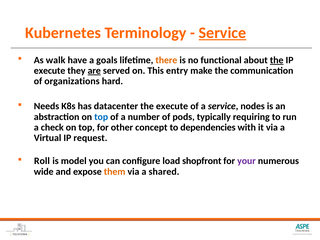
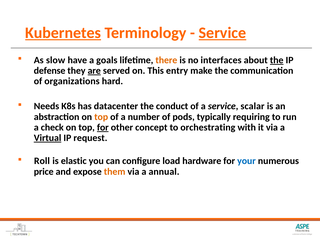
Kubernetes underline: none -> present
walk: walk -> slow
functional: functional -> interfaces
execute at (50, 71): execute -> defense
the execute: execute -> conduct
nodes: nodes -> scalar
top at (101, 117) colour: blue -> orange
for at (103, 127) underline: none -> present
dependencies: dependencies -> orchestrating
Virtual underline: none -> present
model: model -> elastic
shopfront: shopfront -> hardware
your colour: purple -> blue
wide: wide -> price
shared: shared -> annual
